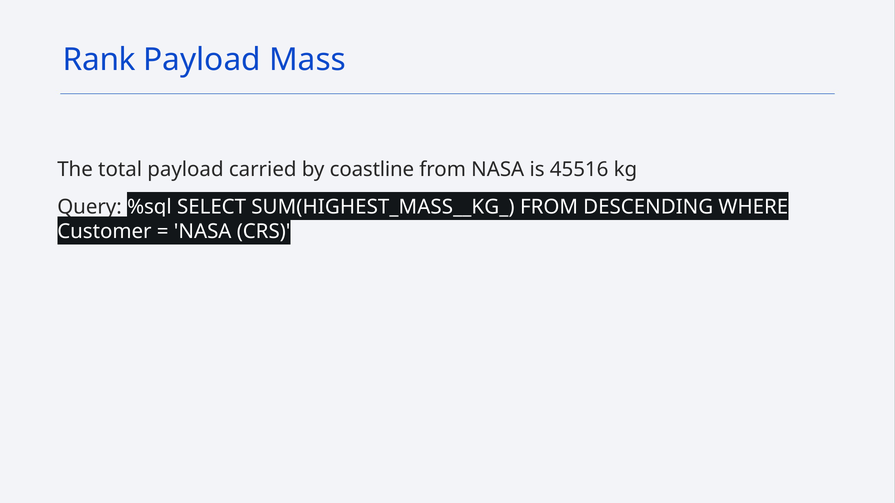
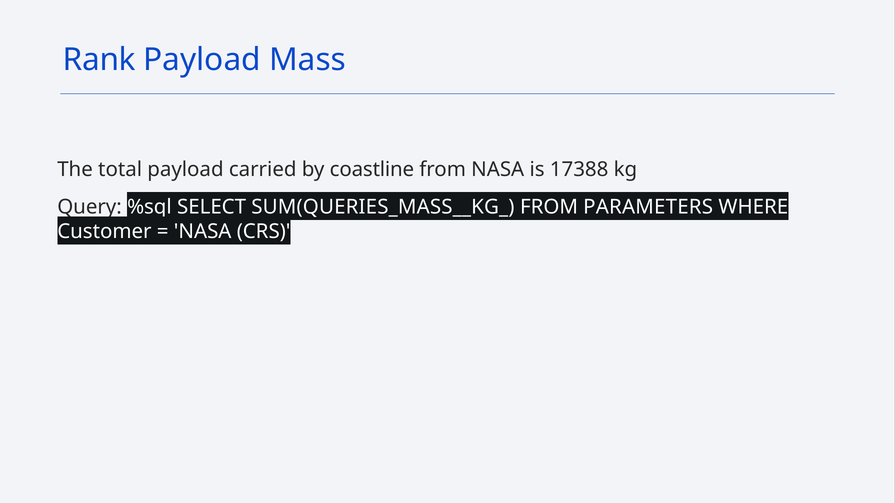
45516: 45516 -> 17388
SUM(HIGHEST_MASS__KG_: SUM(HIGHEST_MASS__KG_ -> SUM(QUERIES_MASS__KG_
DESCENDING: DESCENDING -> PARAMETERS
